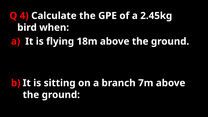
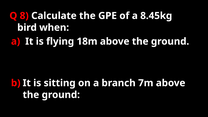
4: 4 -> 8
2.45kg: 2.45kg -> 8.45kg
